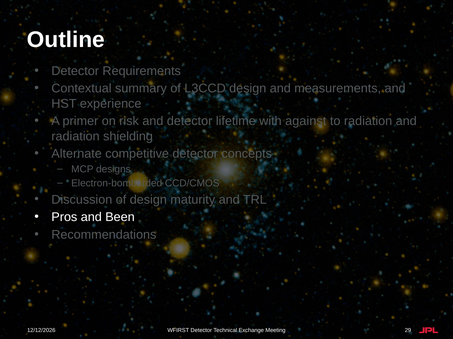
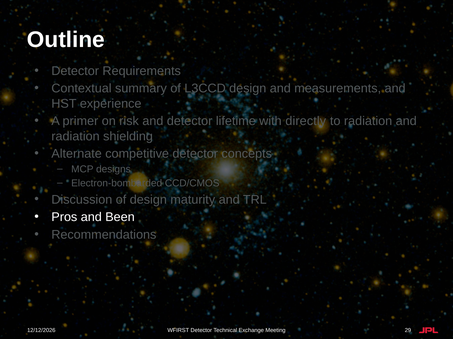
against: against -> directly
